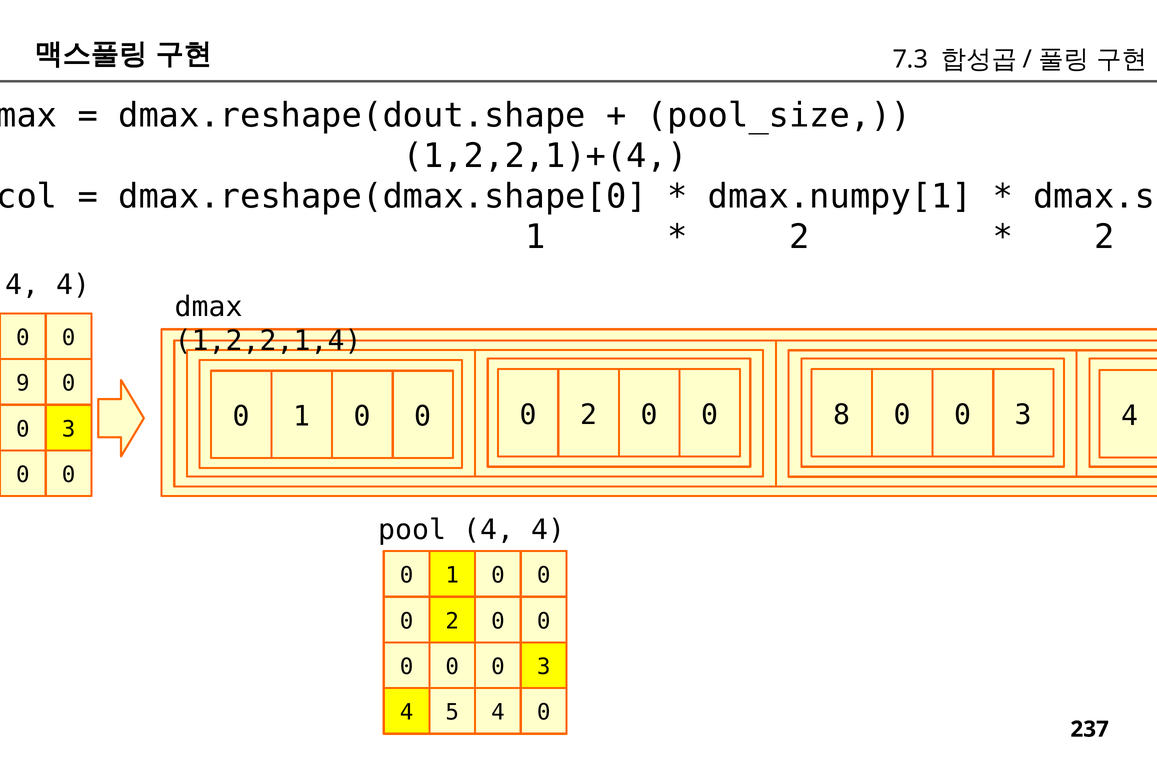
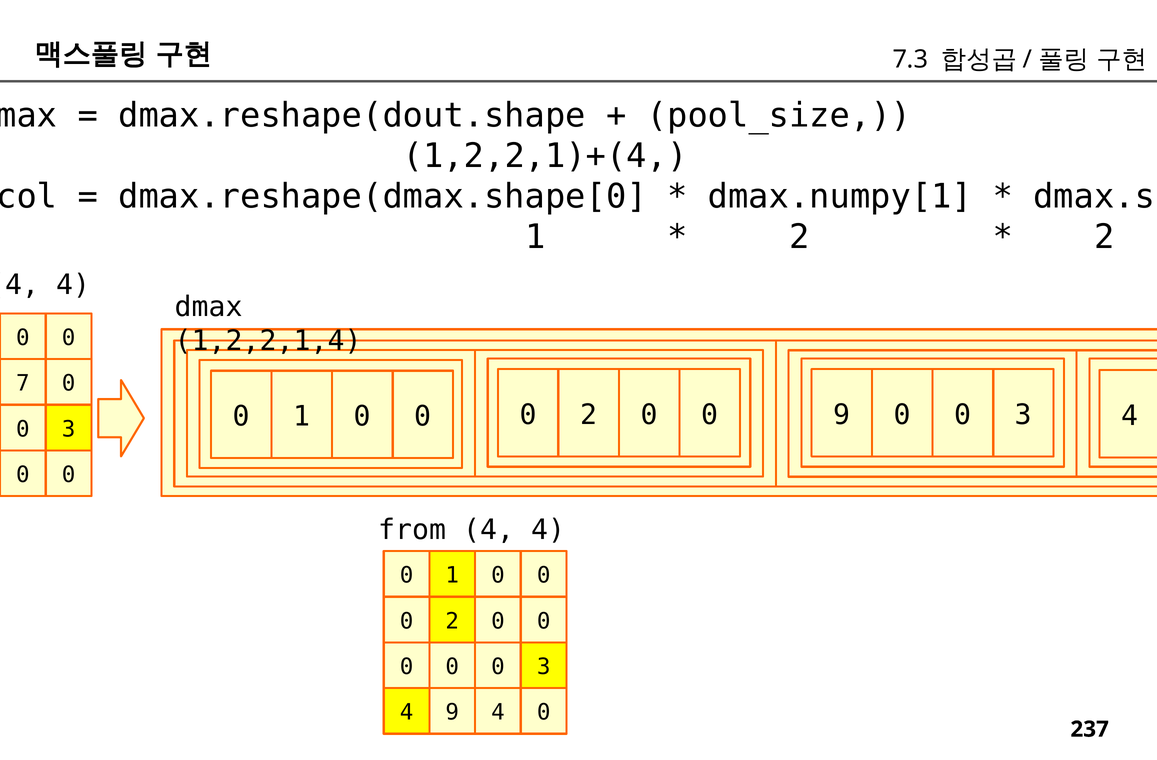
9: 9 -> 7
0 8: 8 -> 9
pool: pool -> from
4 5: 5 -> 9
